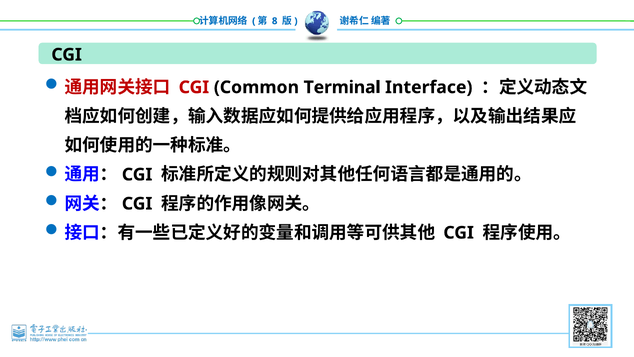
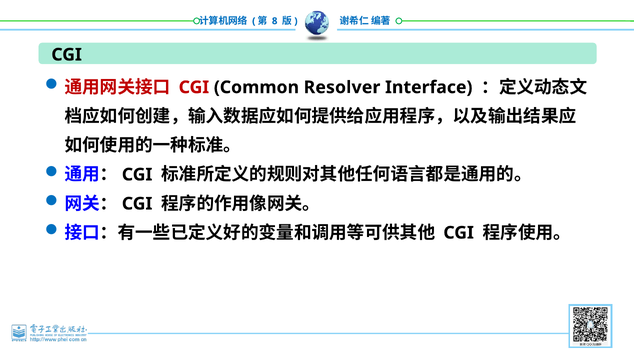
Terminal: Terminal -> Resolver
